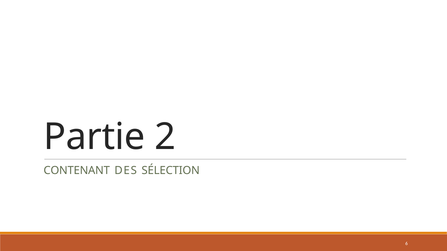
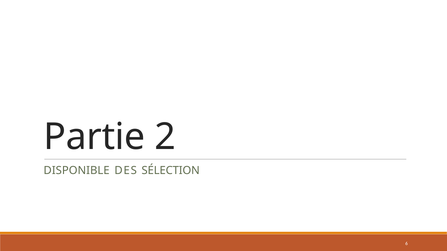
CONTENANT: CONTENANT -> DISPONIBLE
